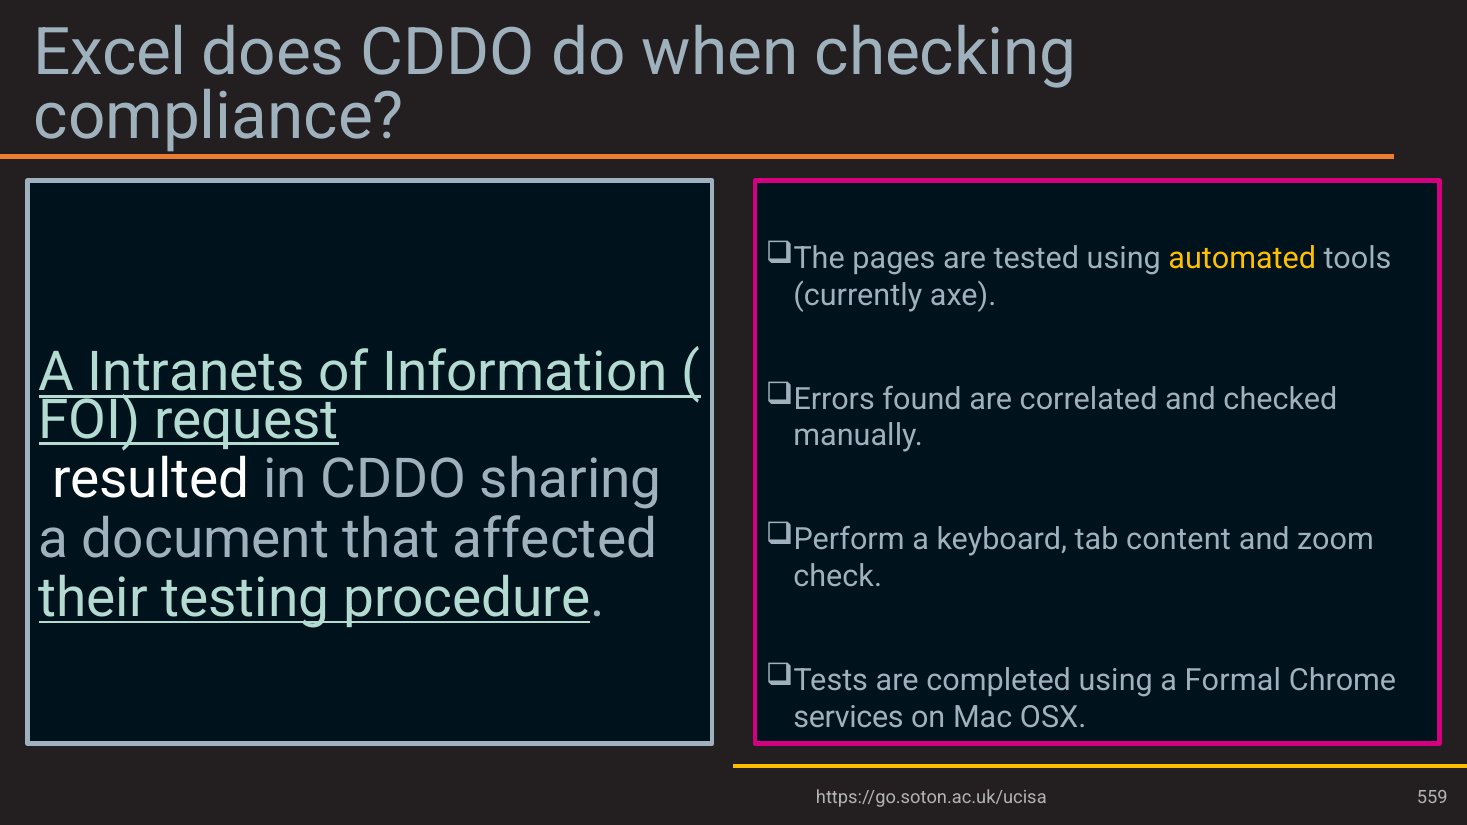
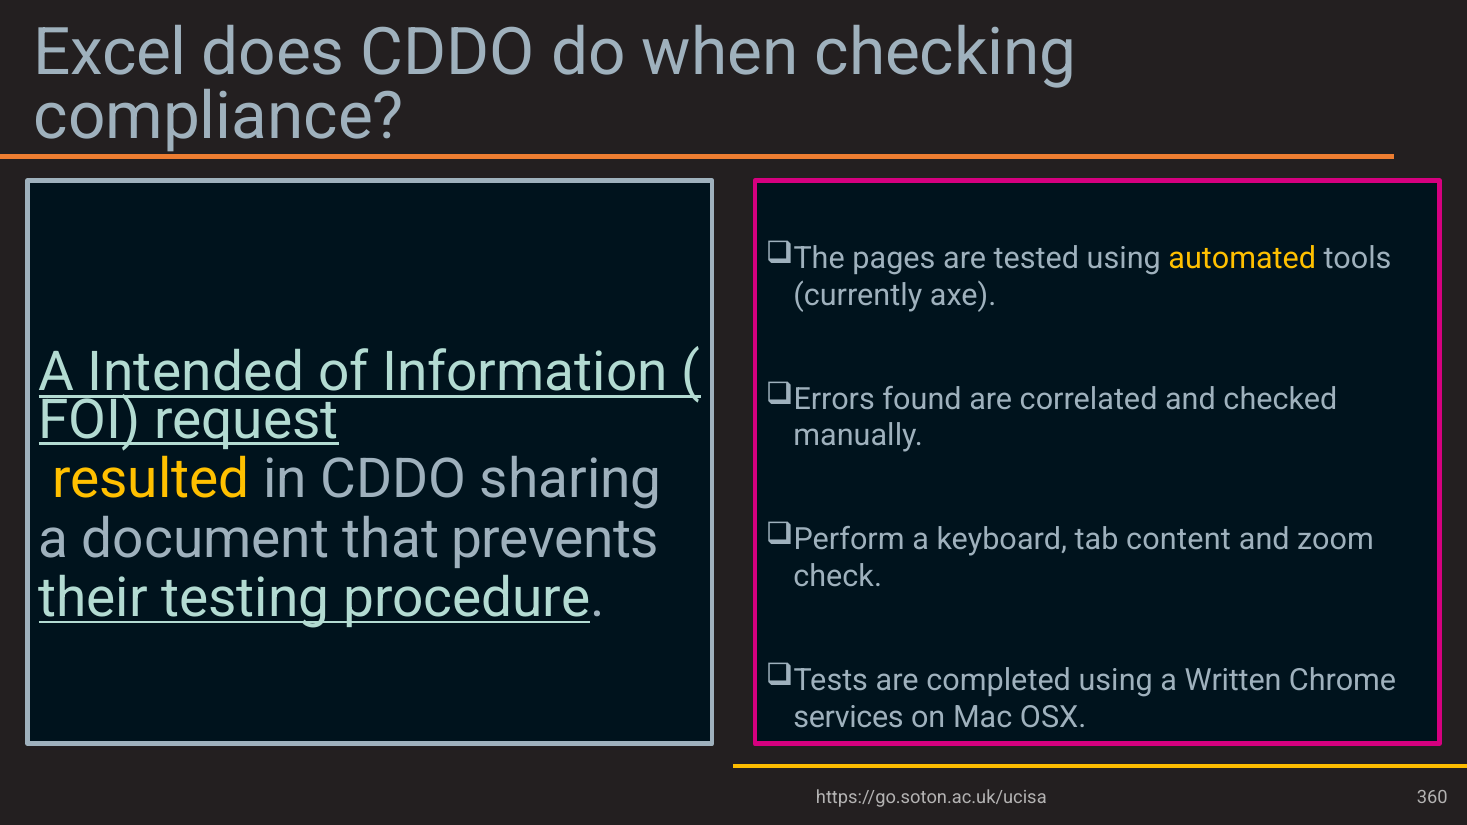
Intranets: Intranets -> Intended
resulted colour: white -> yellow
affected: affected -> prevents
Formal: Formal -> Written
559: 559 -> 360
